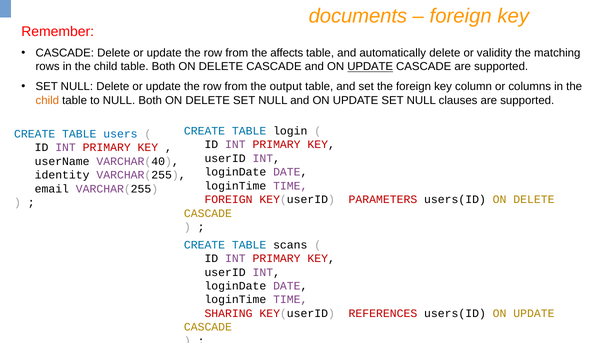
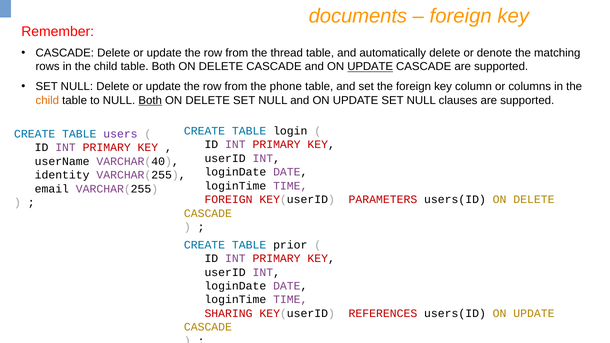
affects: affects -> thread
validity: validity -> denote
output: output -> phone
Both at (150, 100) underline: none -> present
users colour: blue -> purple
scans: scans -> prior
